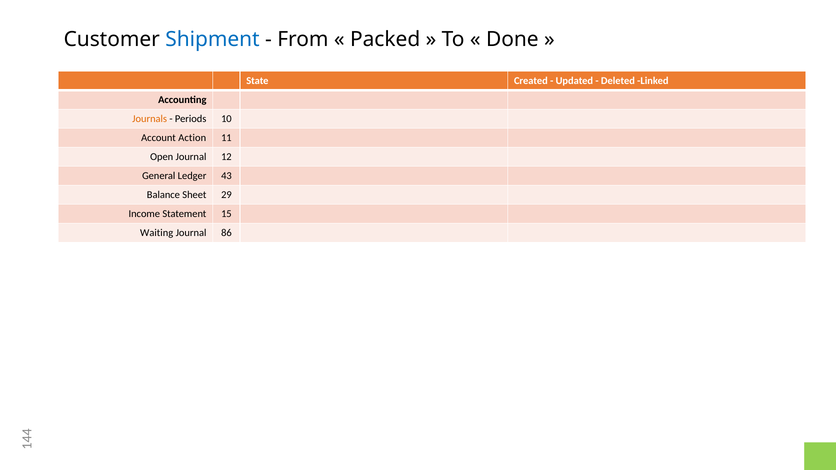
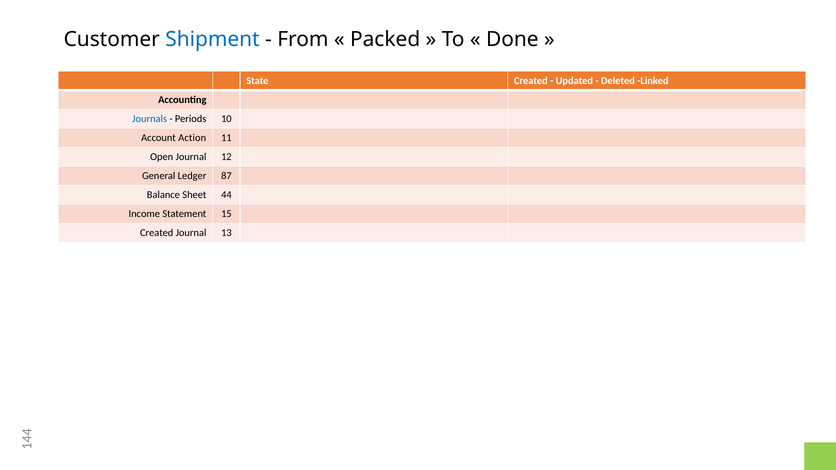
Journals colour: orange -> blue
43: 43 -> 87
29: 29 -> 44
Waiting at (157, 233): Waiting -> Created
86: 86 -> 13
